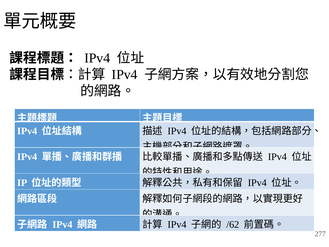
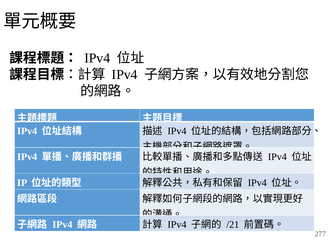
/62: /62 -> /21
